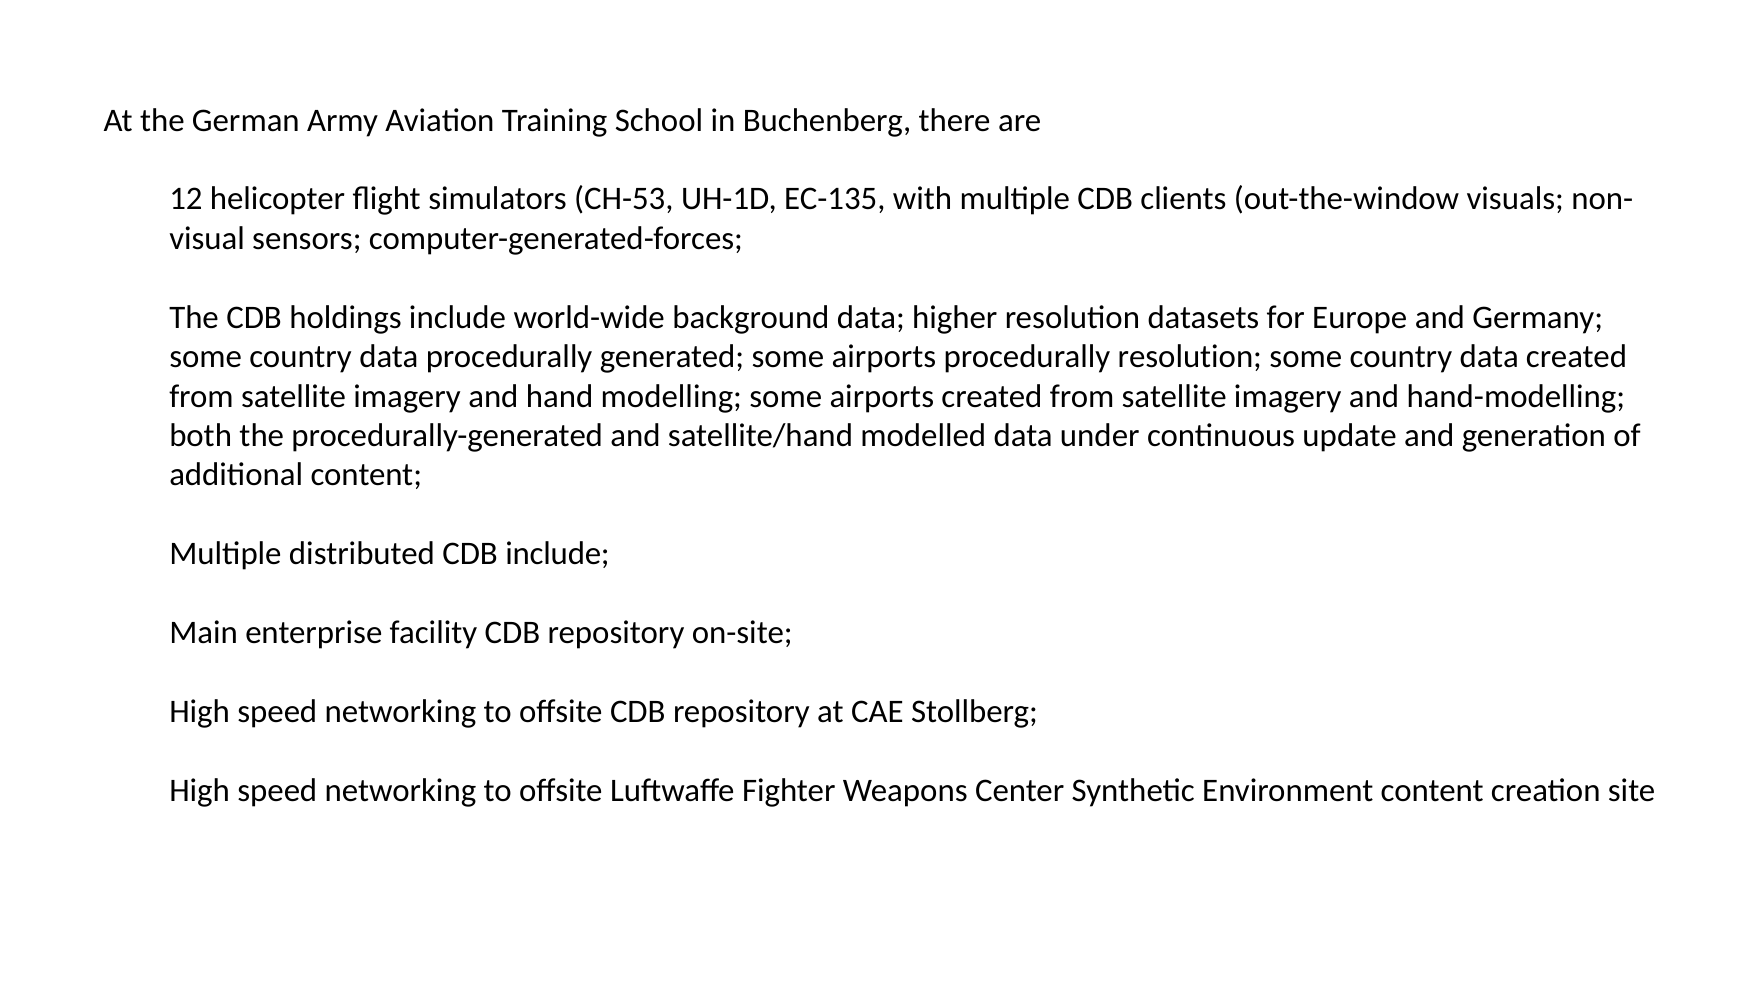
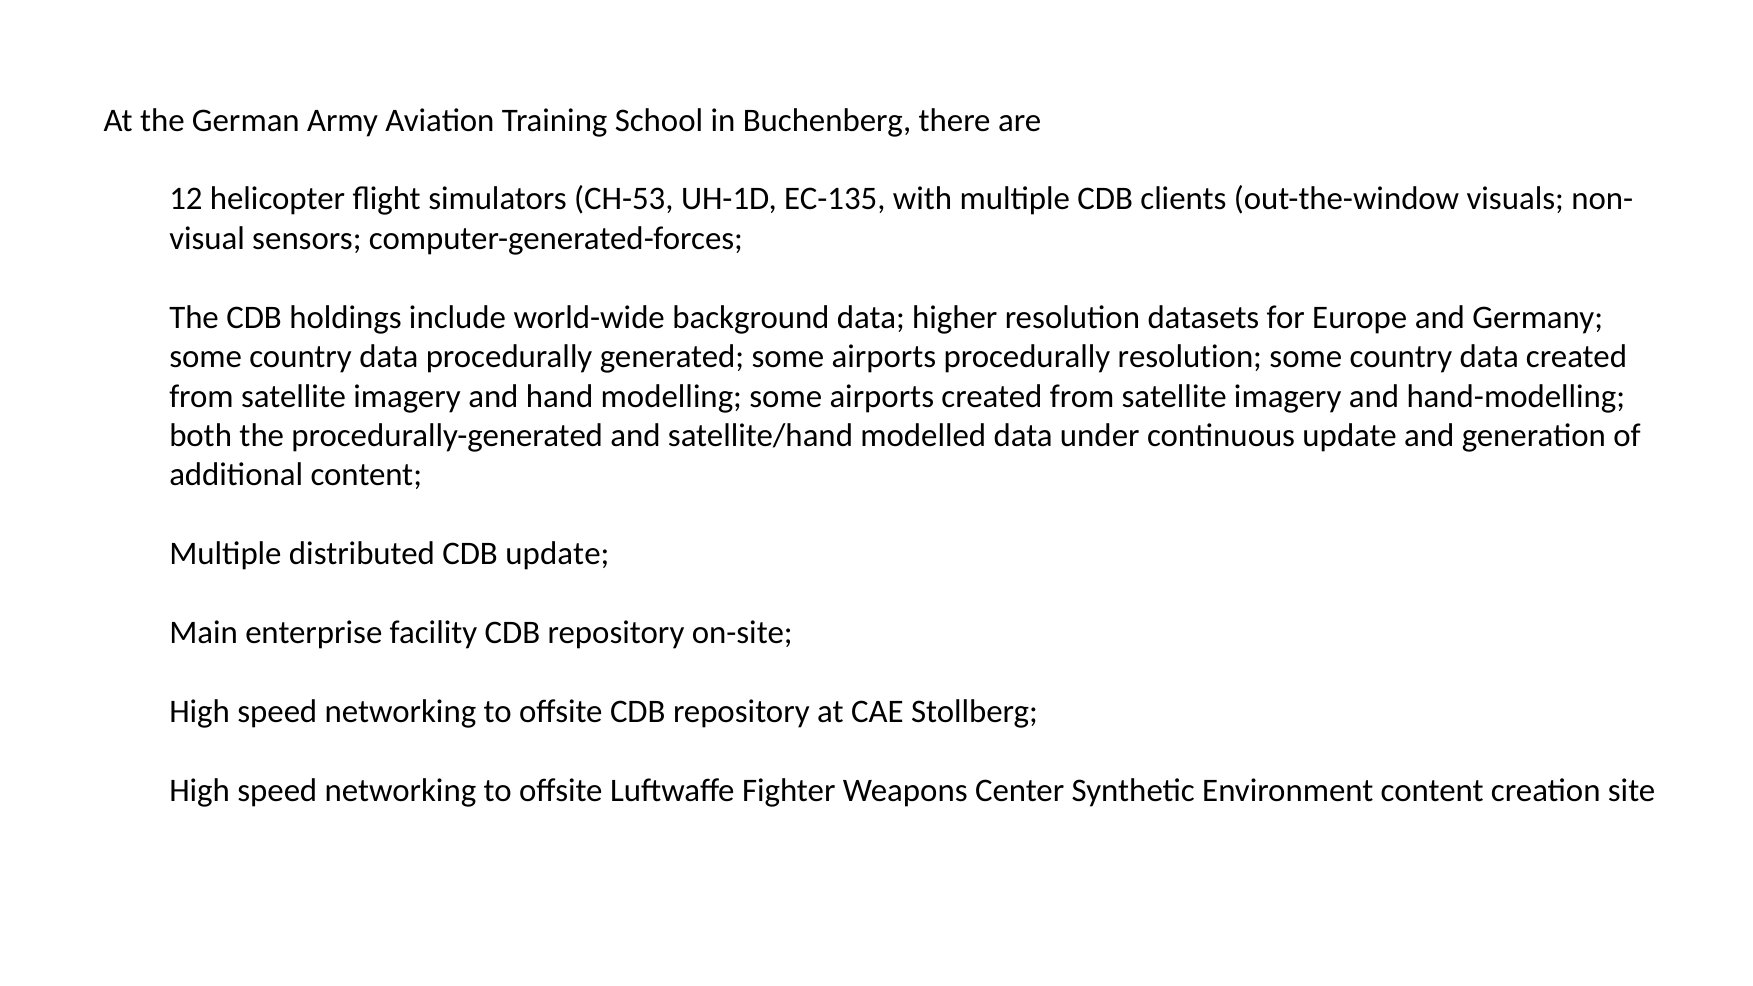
CDB include: include -> update
